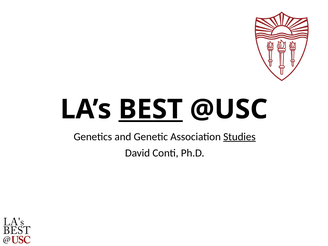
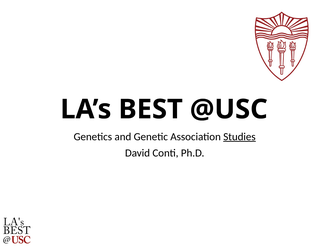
BEST underline: present -> none
